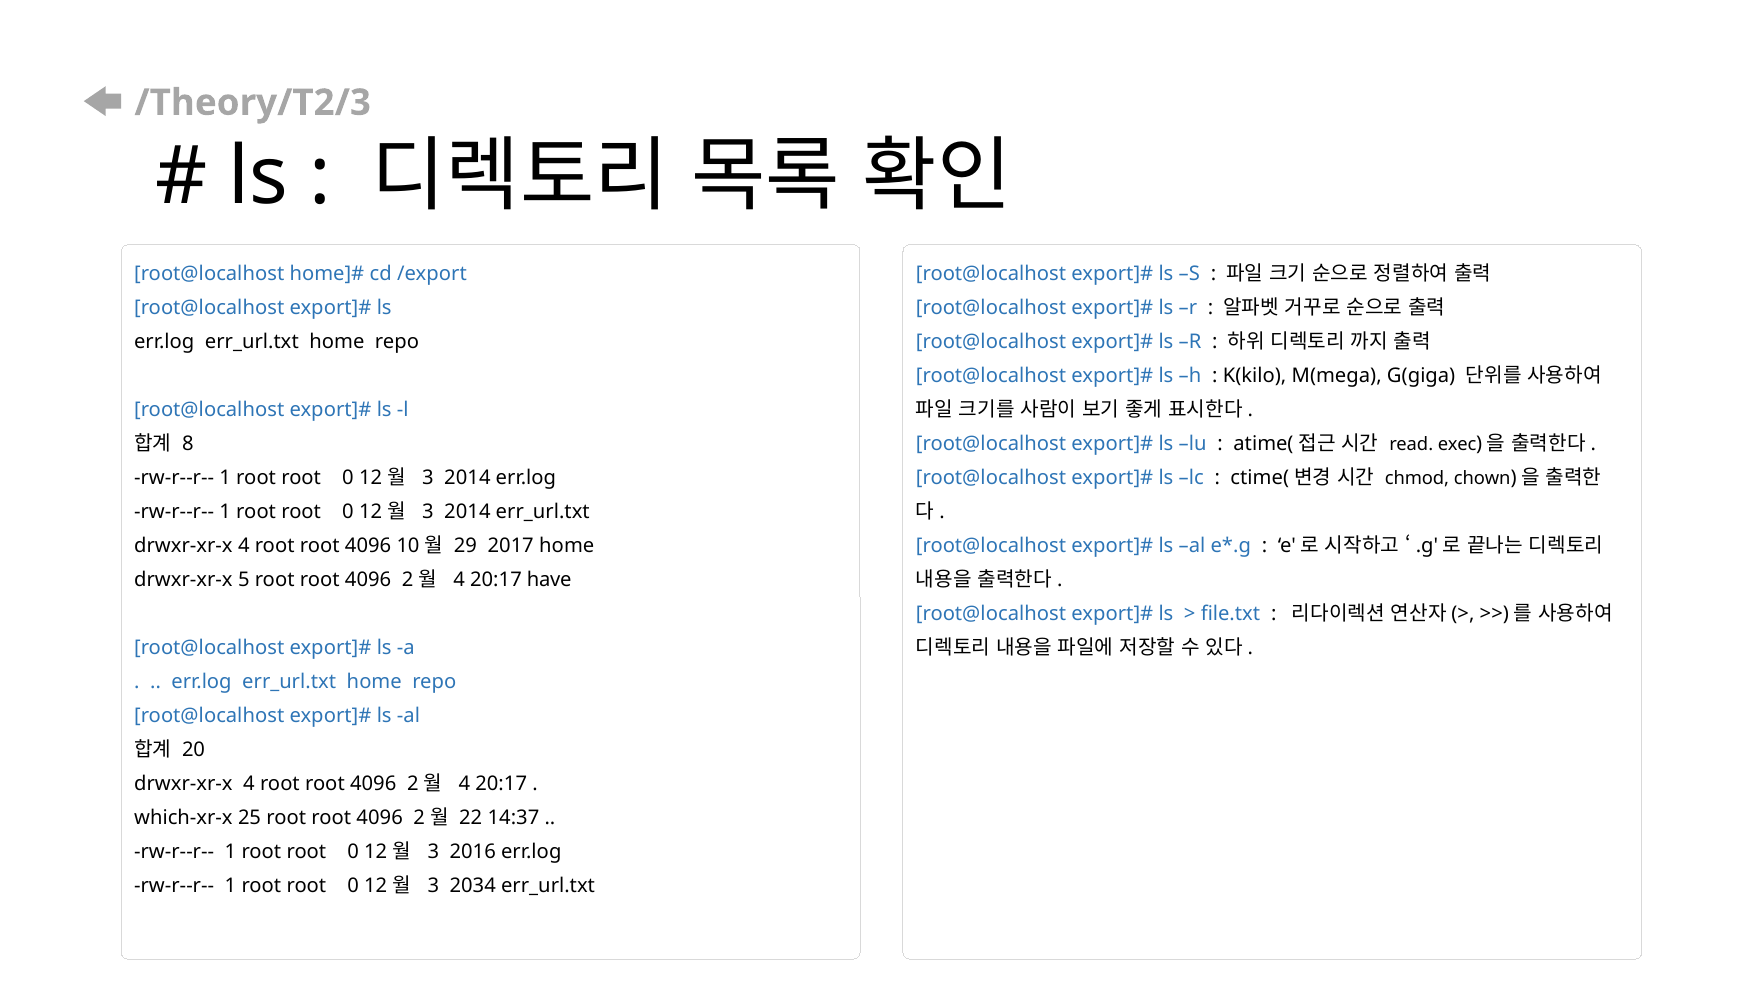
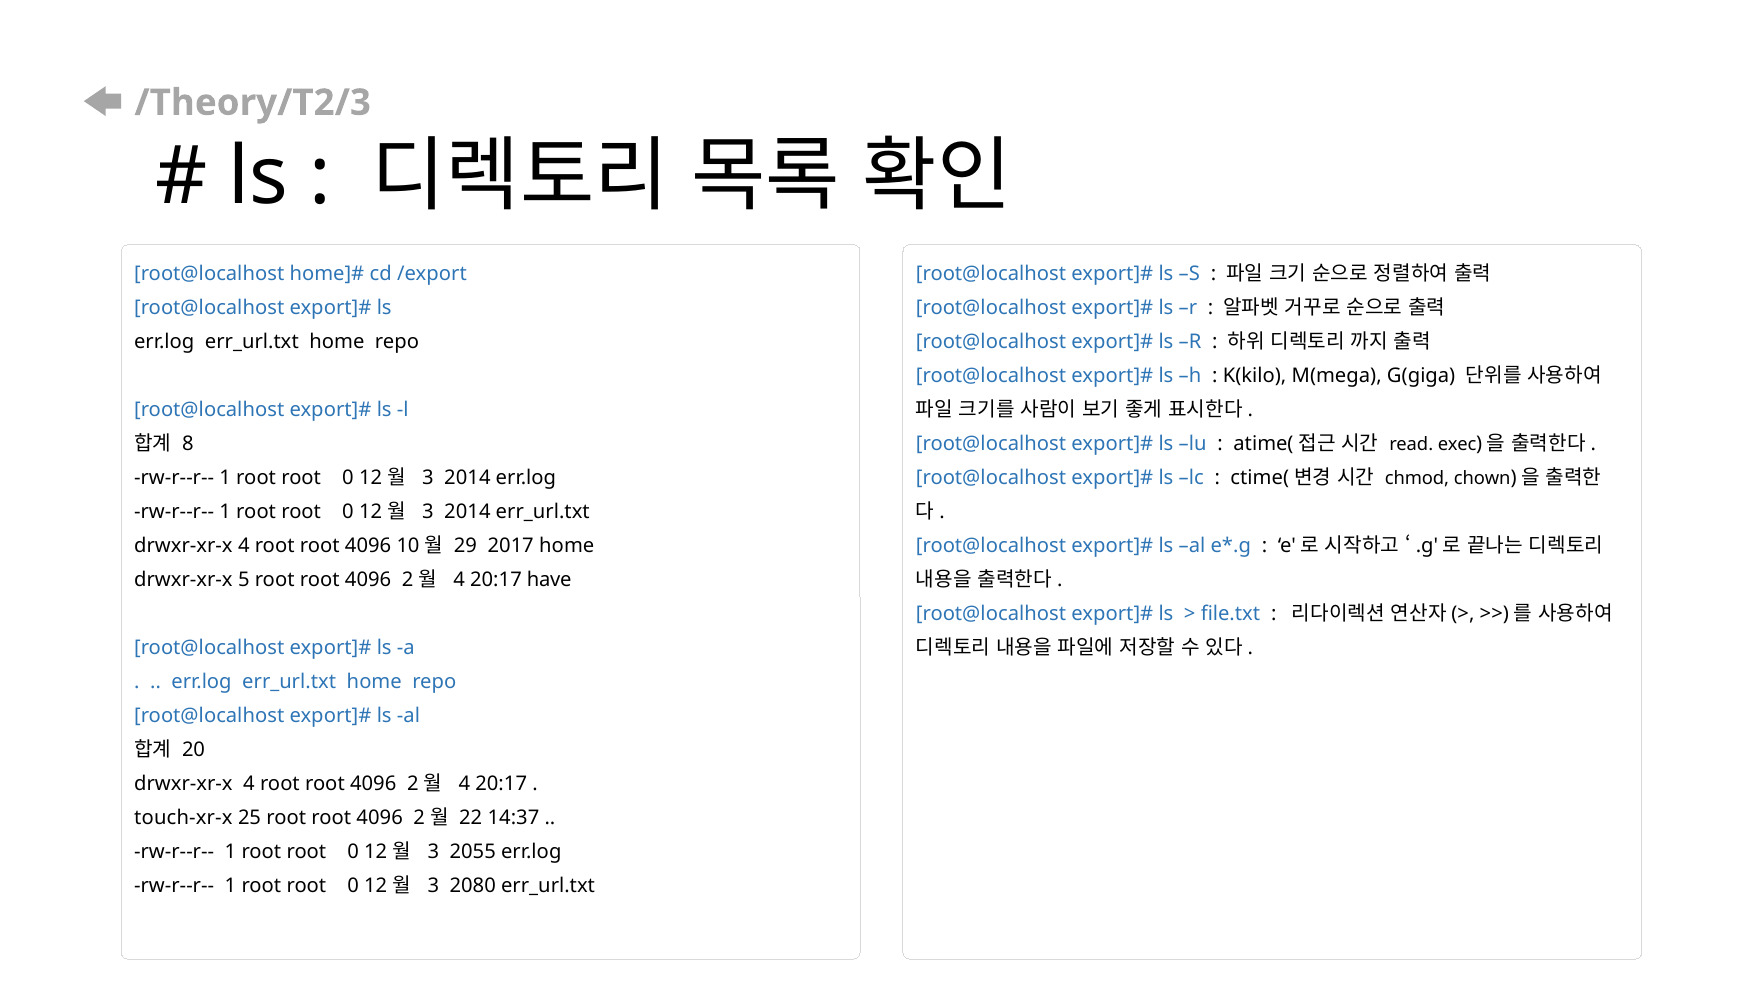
which-xr-x: which-xr-x -> touch-xr-x
2016: 2016 -> 2055
2034: 2034 -> 2080
